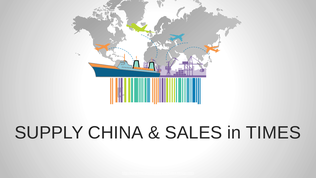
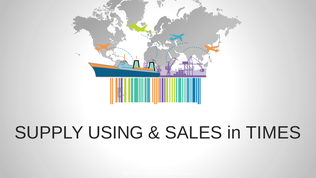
CHINA: CHINA -> USING
